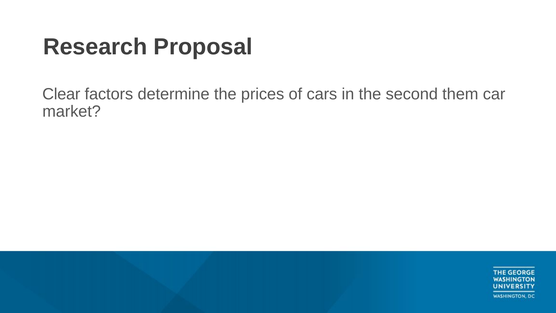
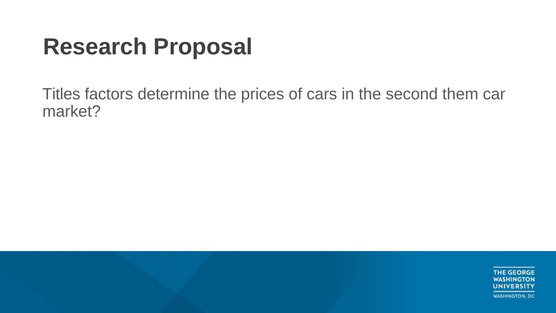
Clear: Clear -> Titles
